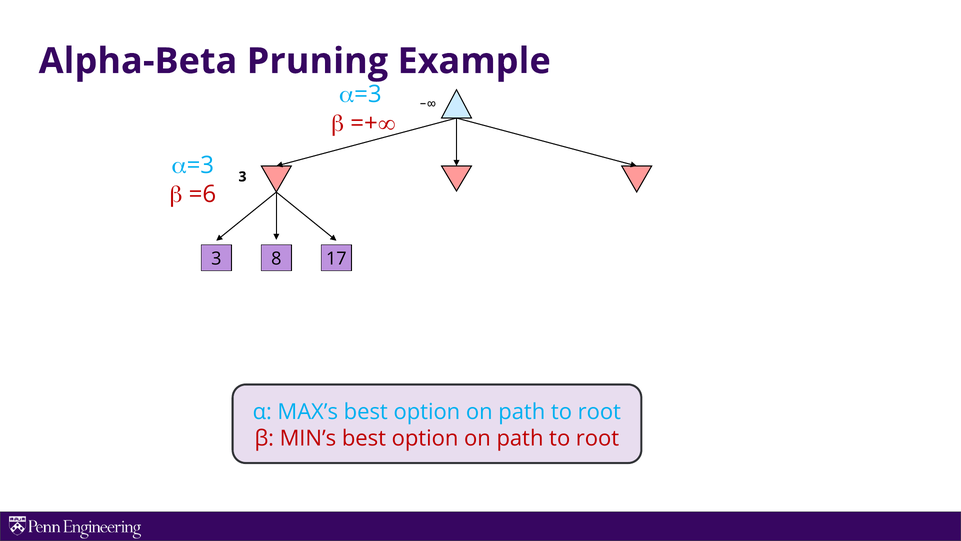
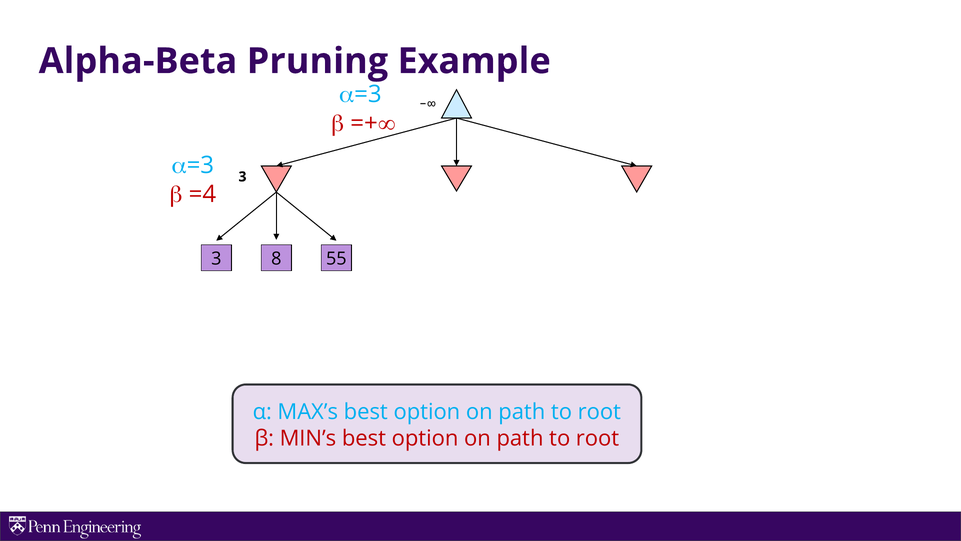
=6: =6 -> =4
17: 17 -> 55
